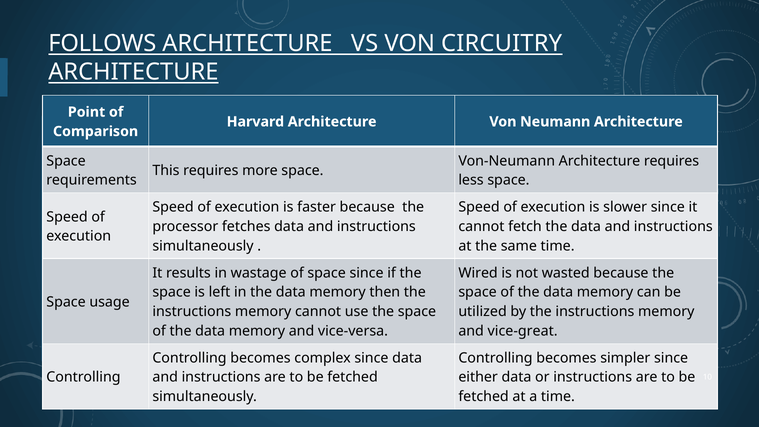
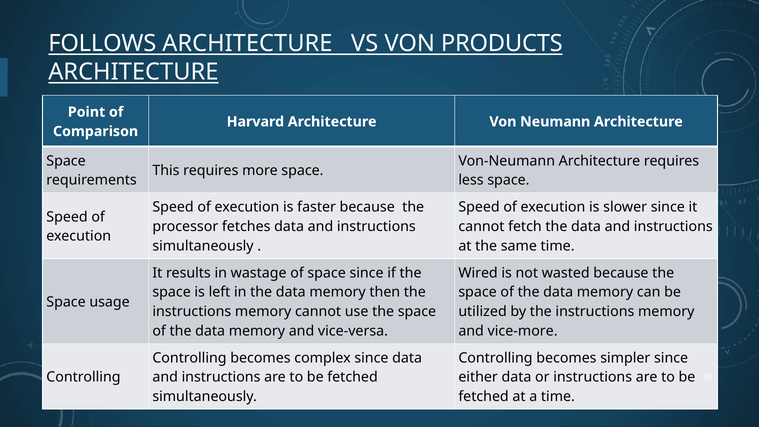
CIRCUITRY: CIRCUITRY -> PRODUCTS
vice-great: vice-great -> vice-more
